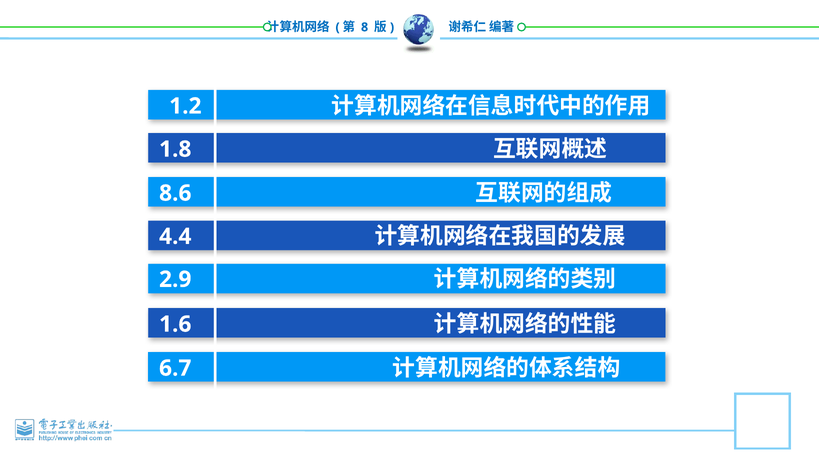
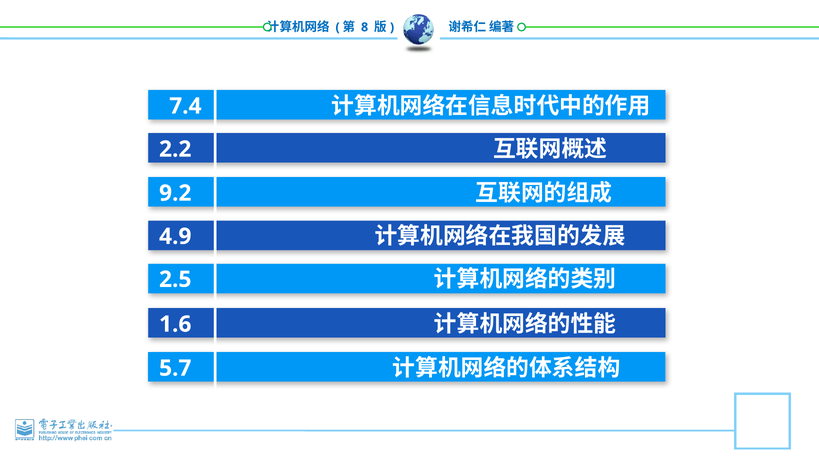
1.2: 1.2 -> 7.4
1.8: 1.8 -> 2.2
8.6: 8.6 -> 9.2
4.4: 4.4 -> 4.9
2.9: 2.9 -> 2.5
6.7: 6.7 -> 5.7
